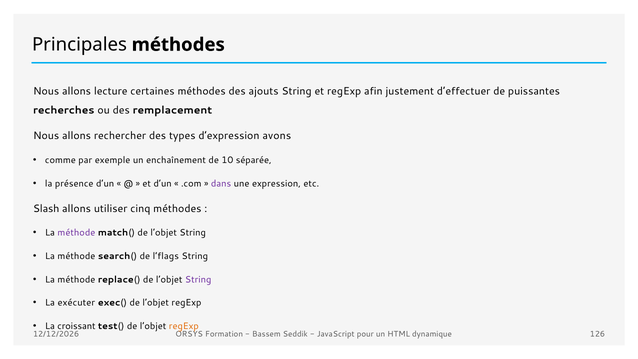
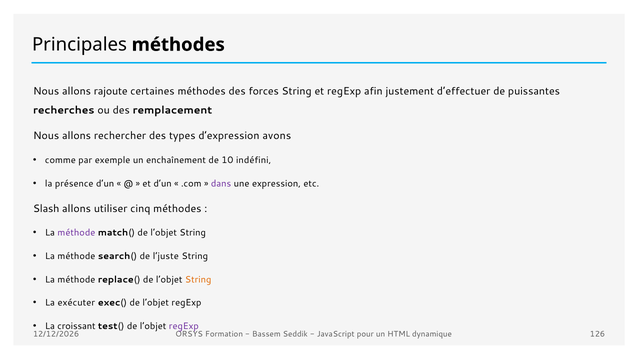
lecture: lecture -> rajoute
ajouts: ajouts -> forces
séparée: séparée -> indéfini
l’flags: l’flags -> l’juste
String at (198, 279) colour: purple -> orange
regExp at (184, 326) colour: orange -> purple
